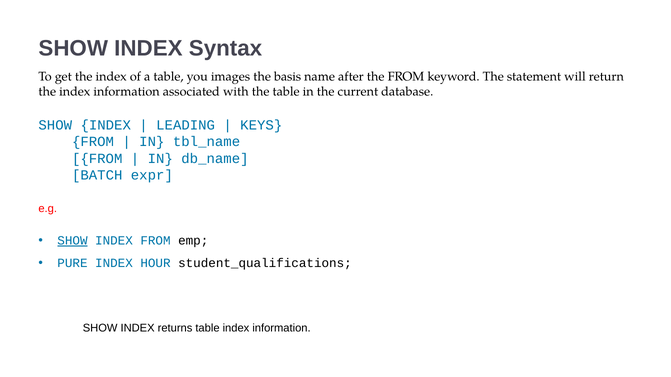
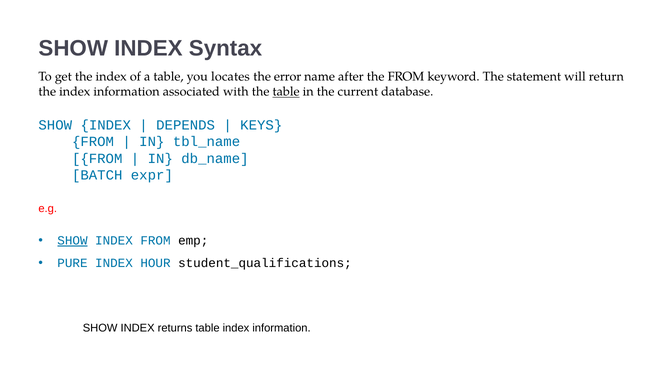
images: images -> locates
basis: basis -> error
table at (286, 92) underline: none -> present
LEADING: LEADING -> DEPENDS
